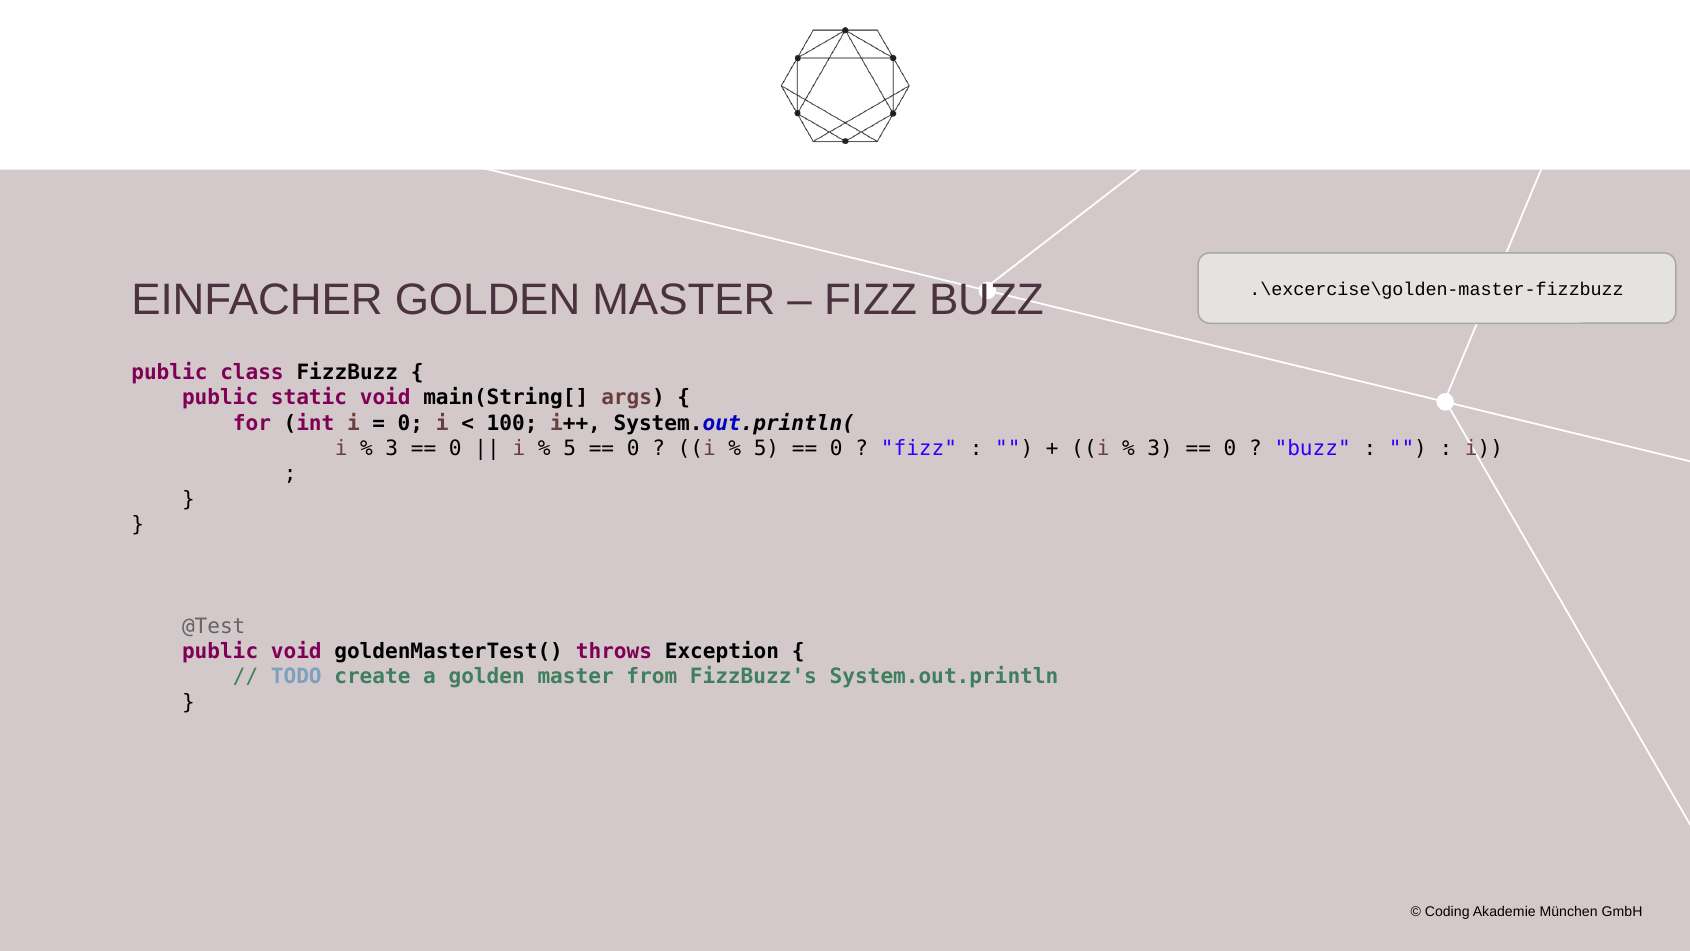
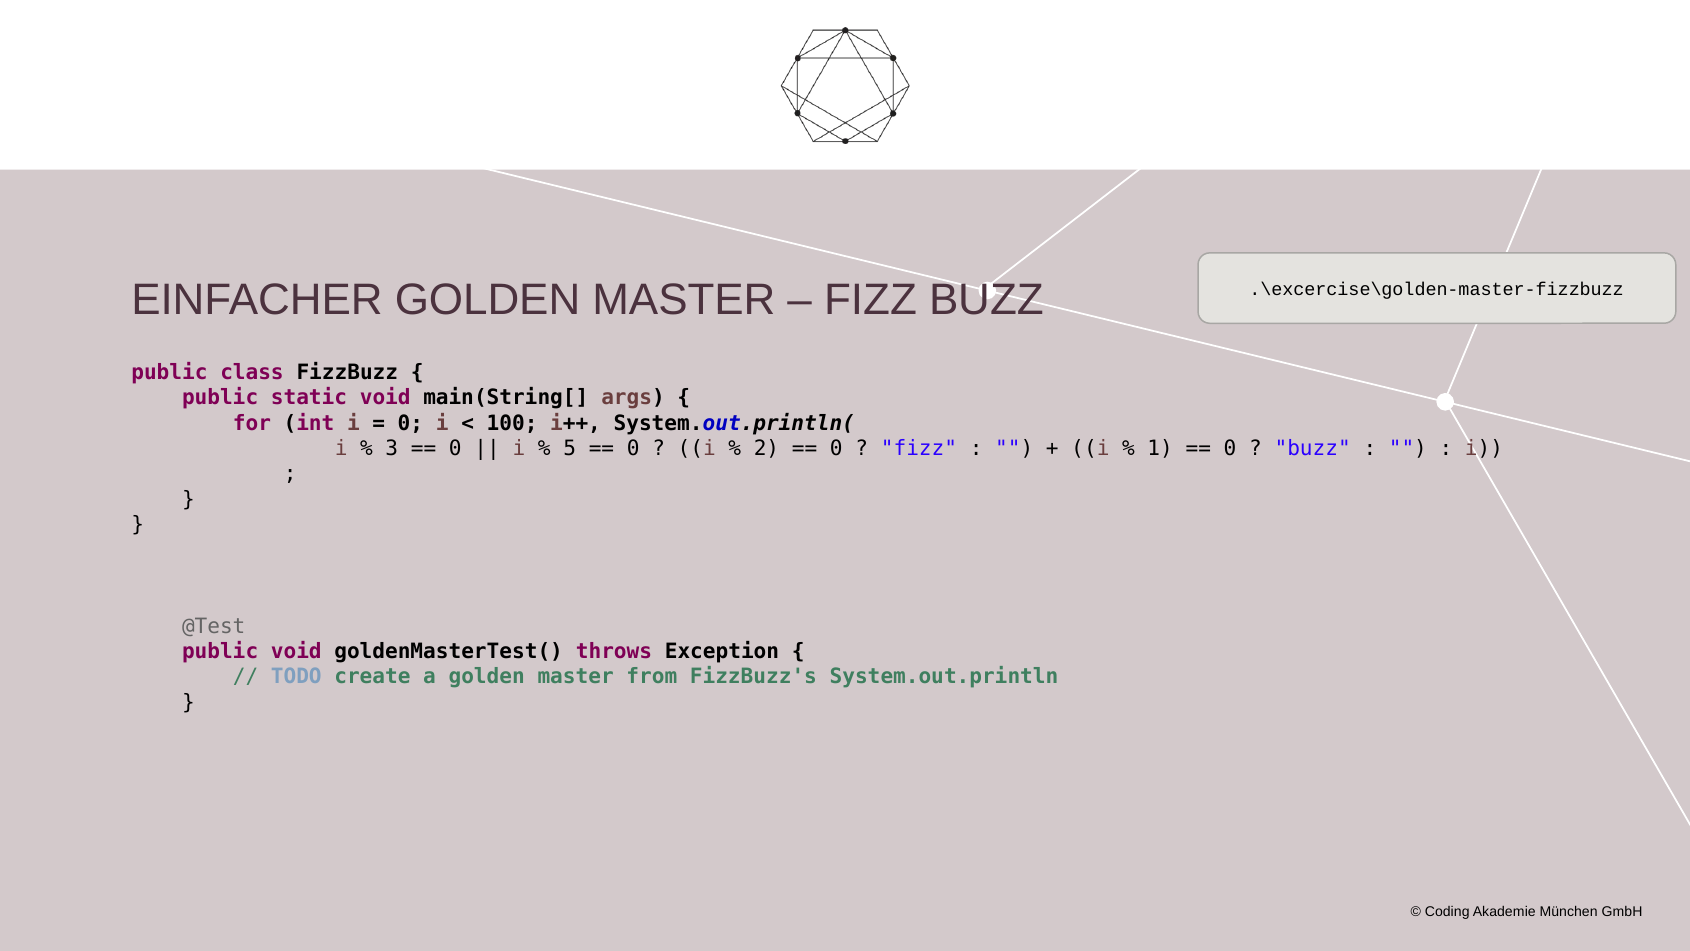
5 at (766, 448): 5 -> 2
3 at (1160, 448): 3 -> 1
